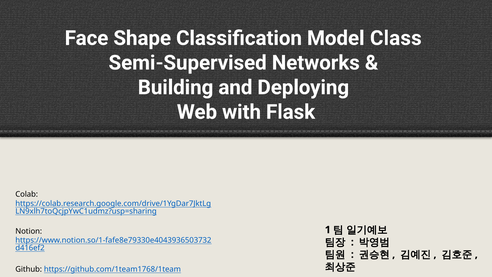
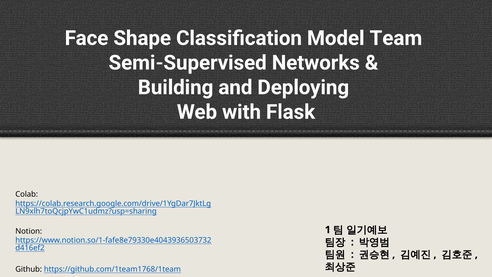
Class: Class -> Team
